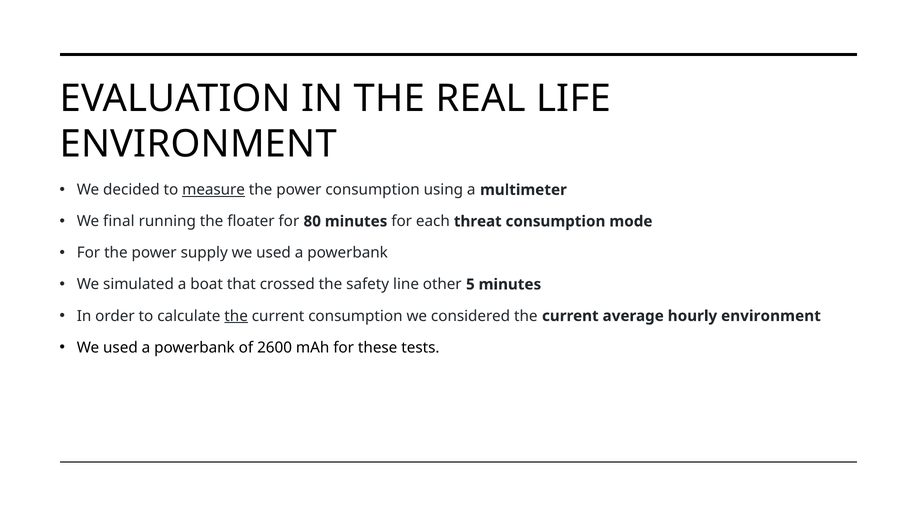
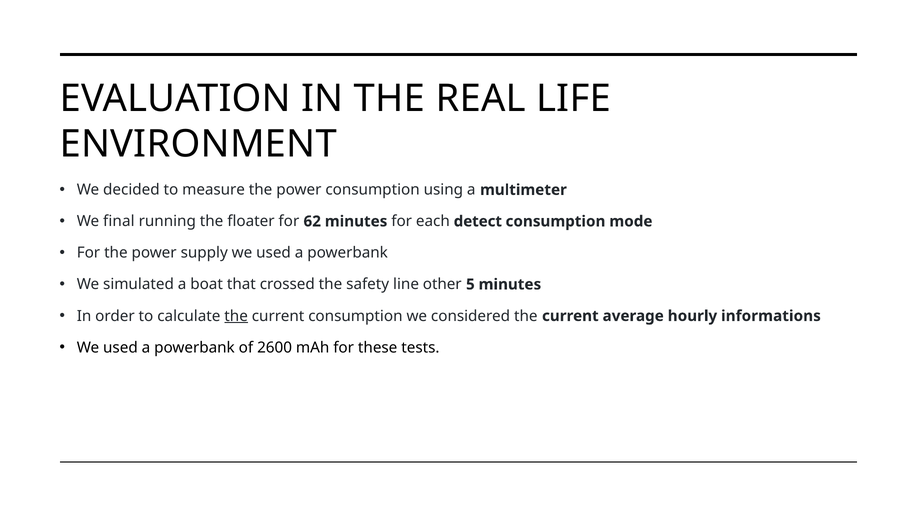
measure underline: present -> none
80: 80 -> 62
threat: threat -> detect
hourly environment: environment -> informations
